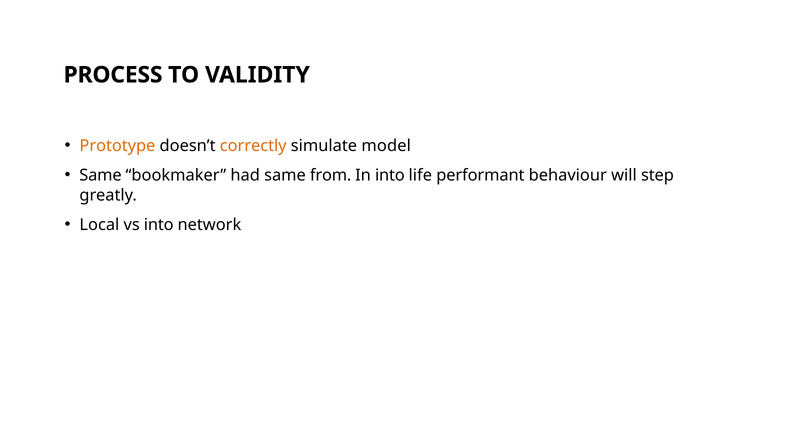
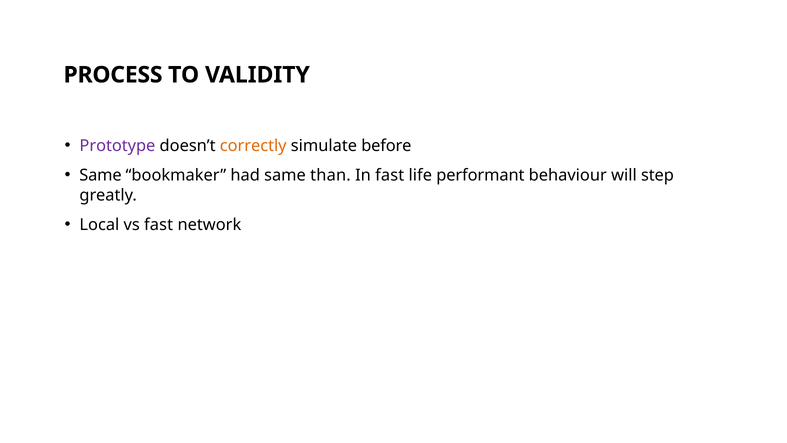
Prototype colour: orange -> purple
model: model -> before
from: from -> than
In into: into -> fast
vs into: into -> fast
